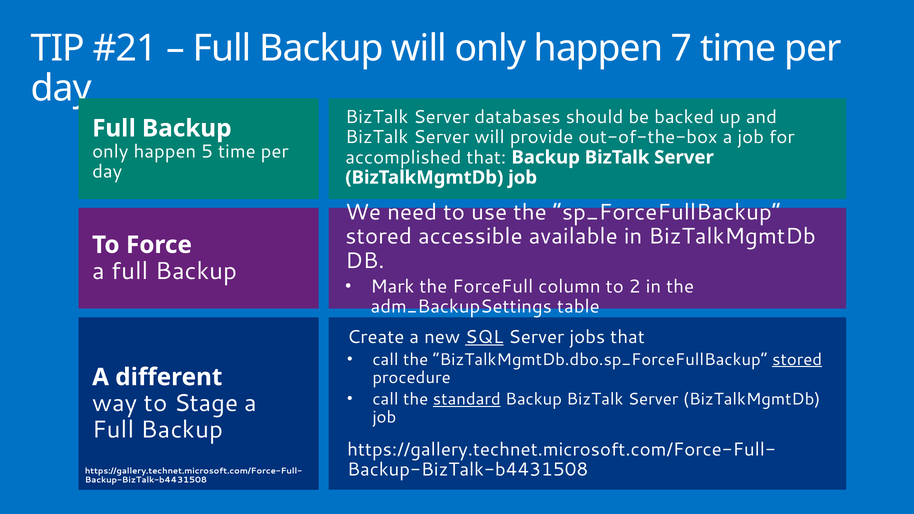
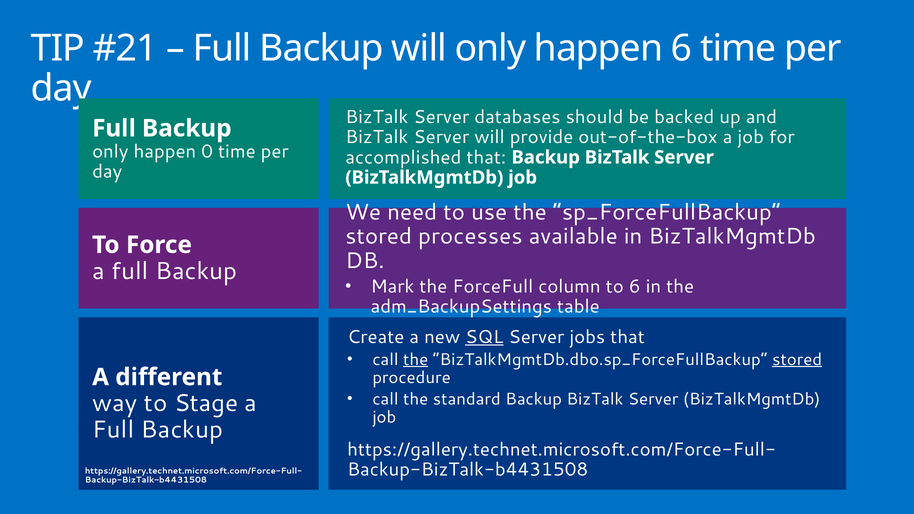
happen 7: 7 -> 6
5: 5 -> 0
accessible: accessible -> processes
to 2: 2 -> 6
the at (416, 360) underline: none -> present
standard underline: present -> none
